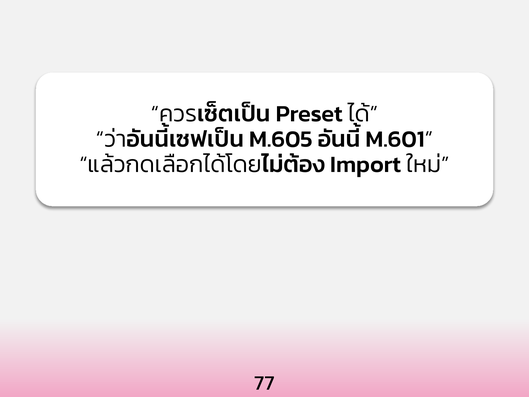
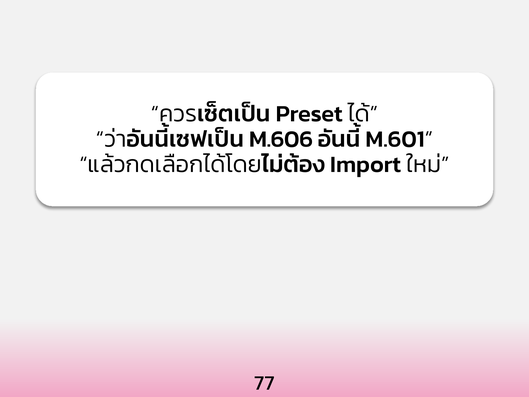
M.605: M.605 -> M.606
